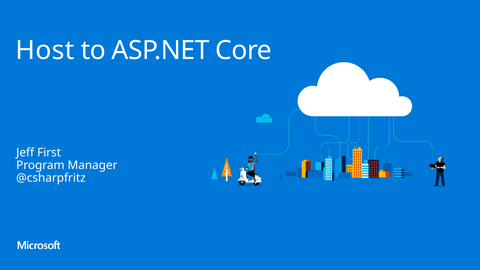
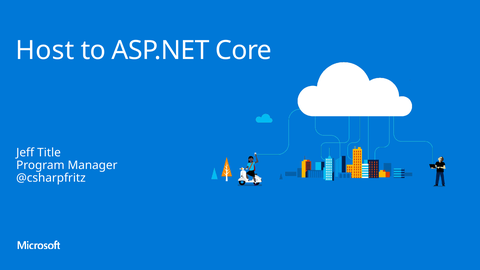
First: First -> Title
